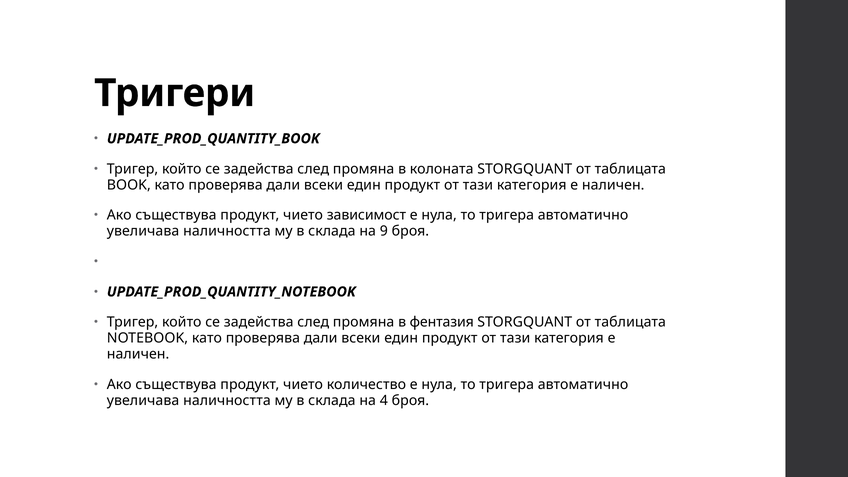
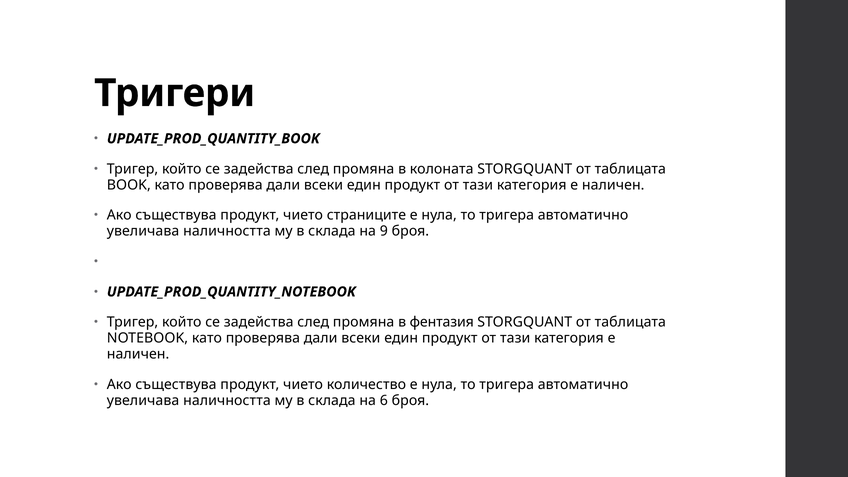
зависимост: зависимост -> страниците
4: 4 -> 6
